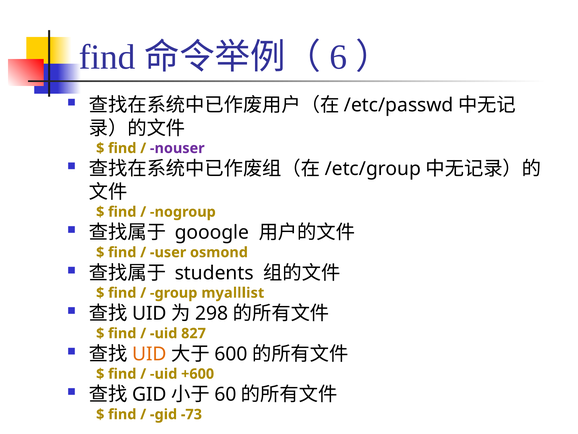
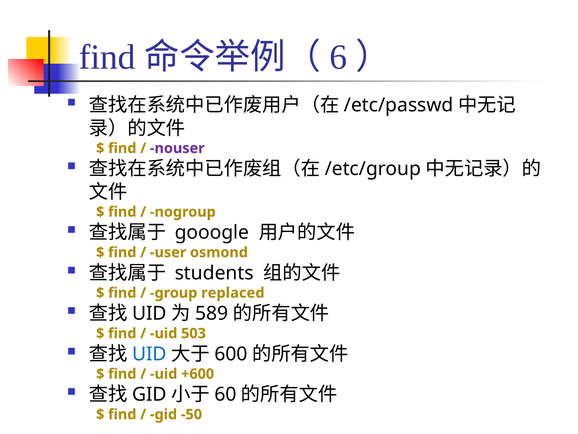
myalllist: myalllist -> replaced
298: 298 -> 589
827: 827 -> 503
UID at (149, 354) colour: orange -> blue
-73: -73 -> -50
